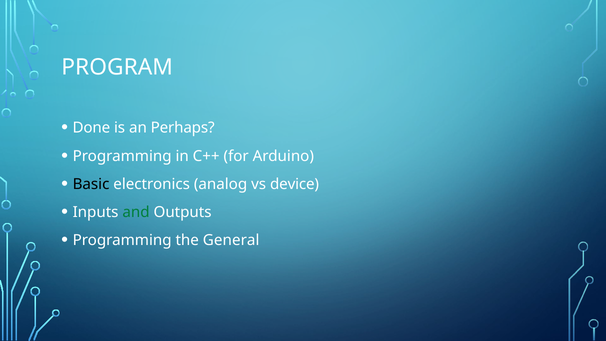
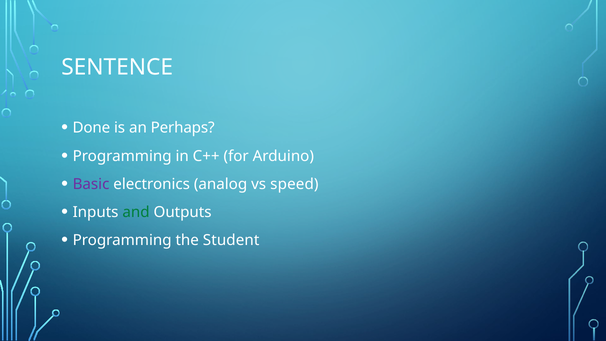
PROGRAM: PROGRAM -> SENTENCE
Basic colour: black -> purple
device: device -> speed
General: General -> Student
